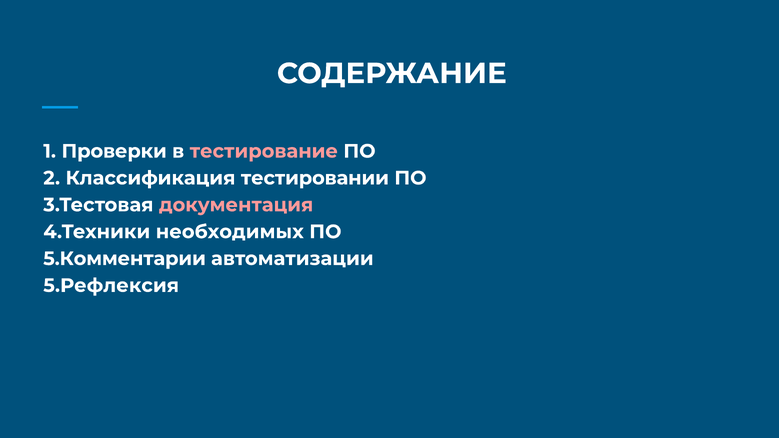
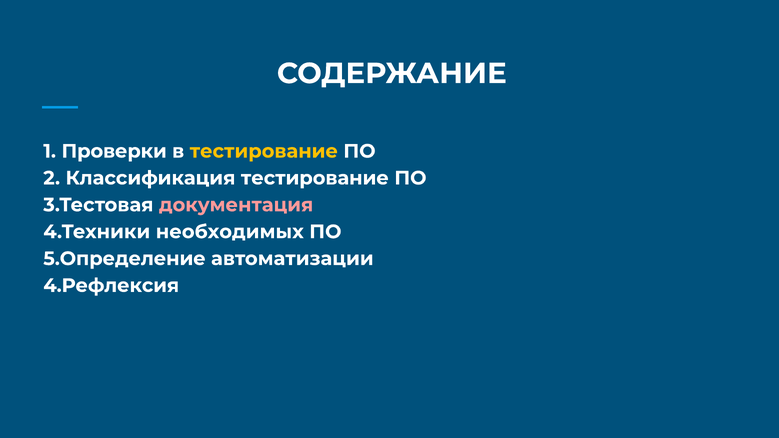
тестирование at (264, 151) colour: pink -> yellow
Классификация тестировании: тестировании -> тестирование
5.Комментарии: 5.Комментарии -> 5.Определение
5.Рефлексия: 5.Рефлексия -> 4.Рефлексия
